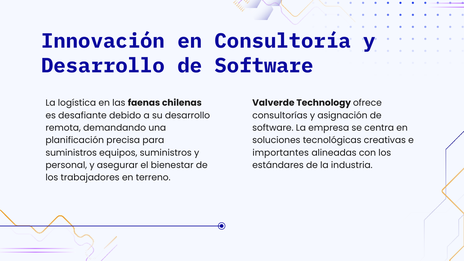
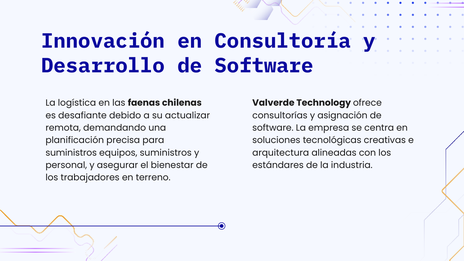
su desarrollo: desarrollo -> actualizar
importantes: importantes -> arquitectura
